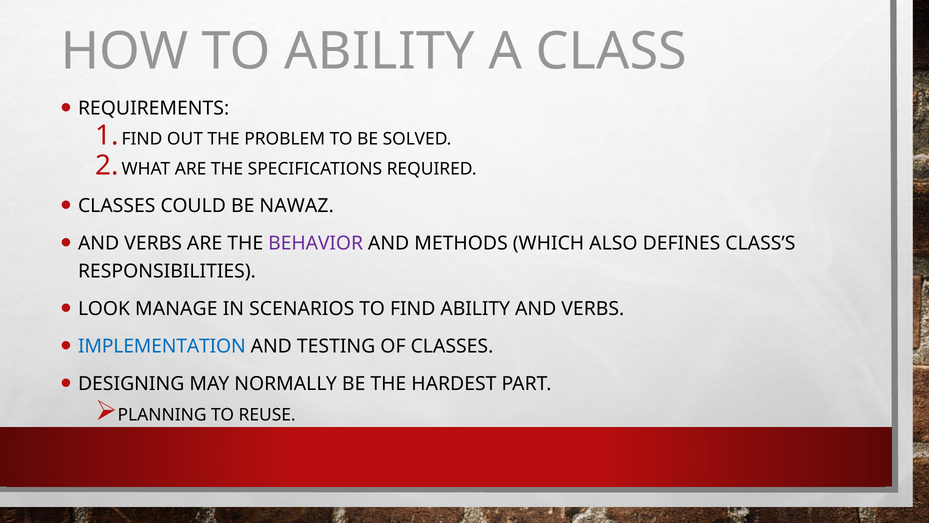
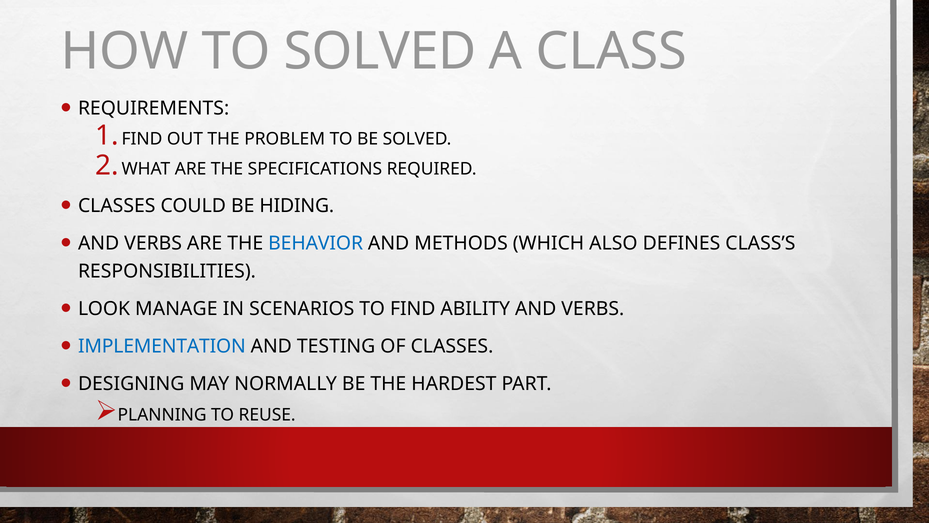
TO ABILITY: ABILITY -> SOLVED
NAWAZ: NAWAZ -> HIDING
BEHAVIOR colour: purple -> blue
